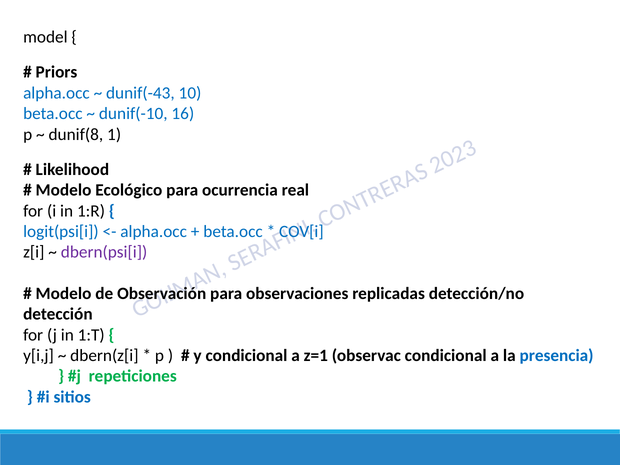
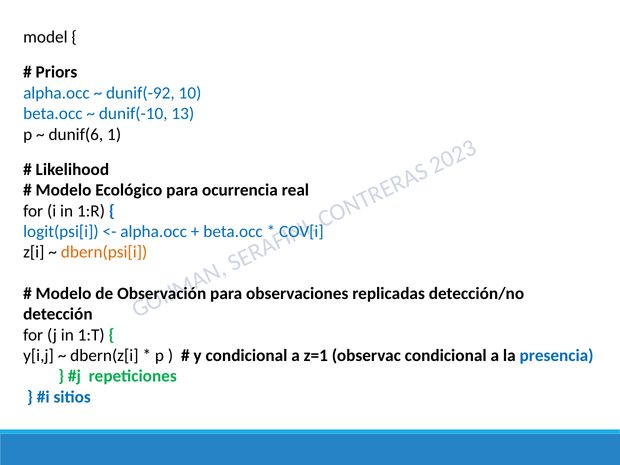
dunif(-43: dunif(-43 -> dunif(-92
16: 16 -> 13
dunif(8: dunif(8 -> dunif(6
dbern(psi[i colour: purple -> orange
